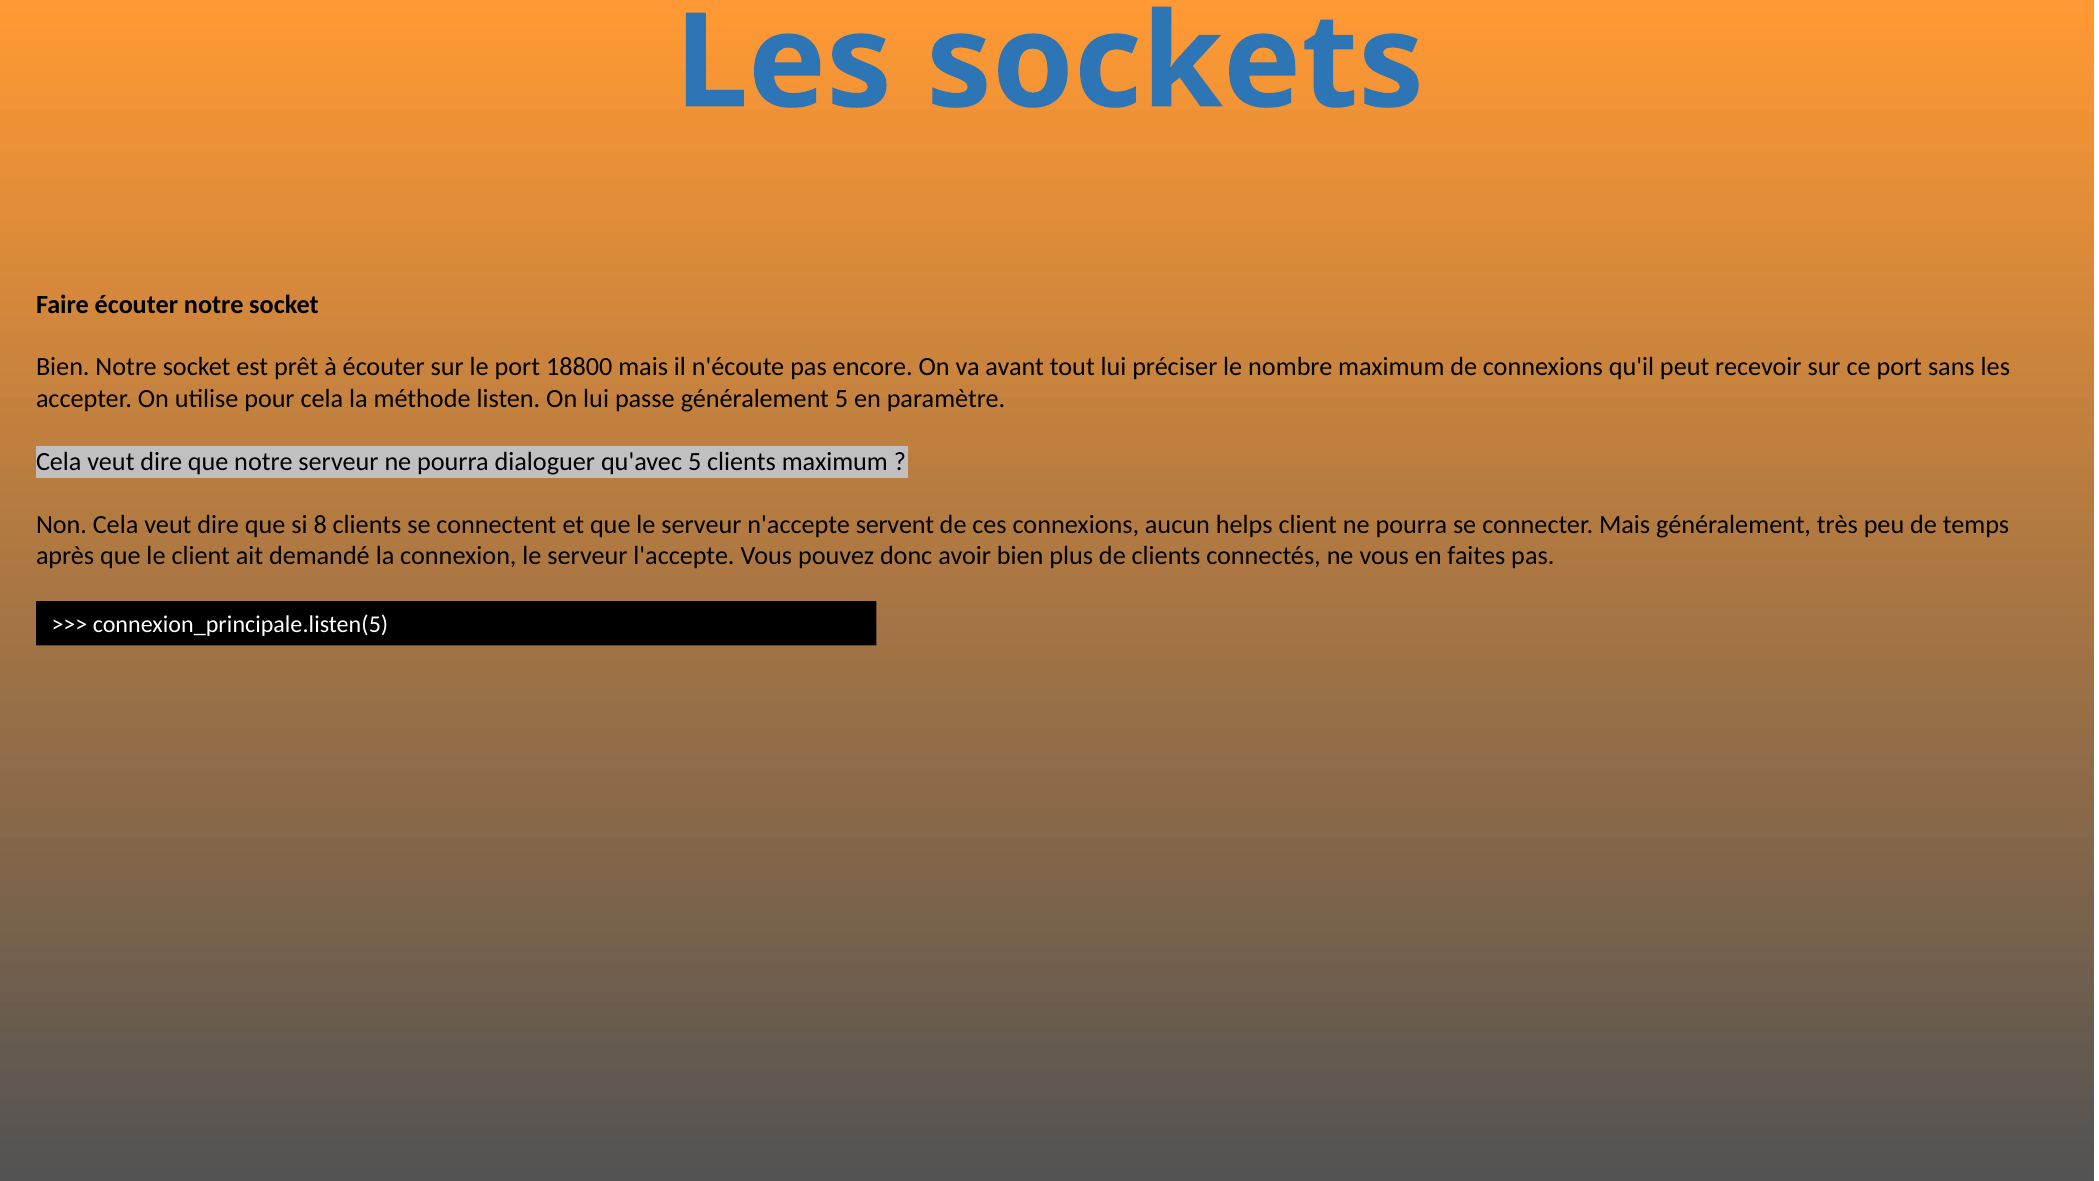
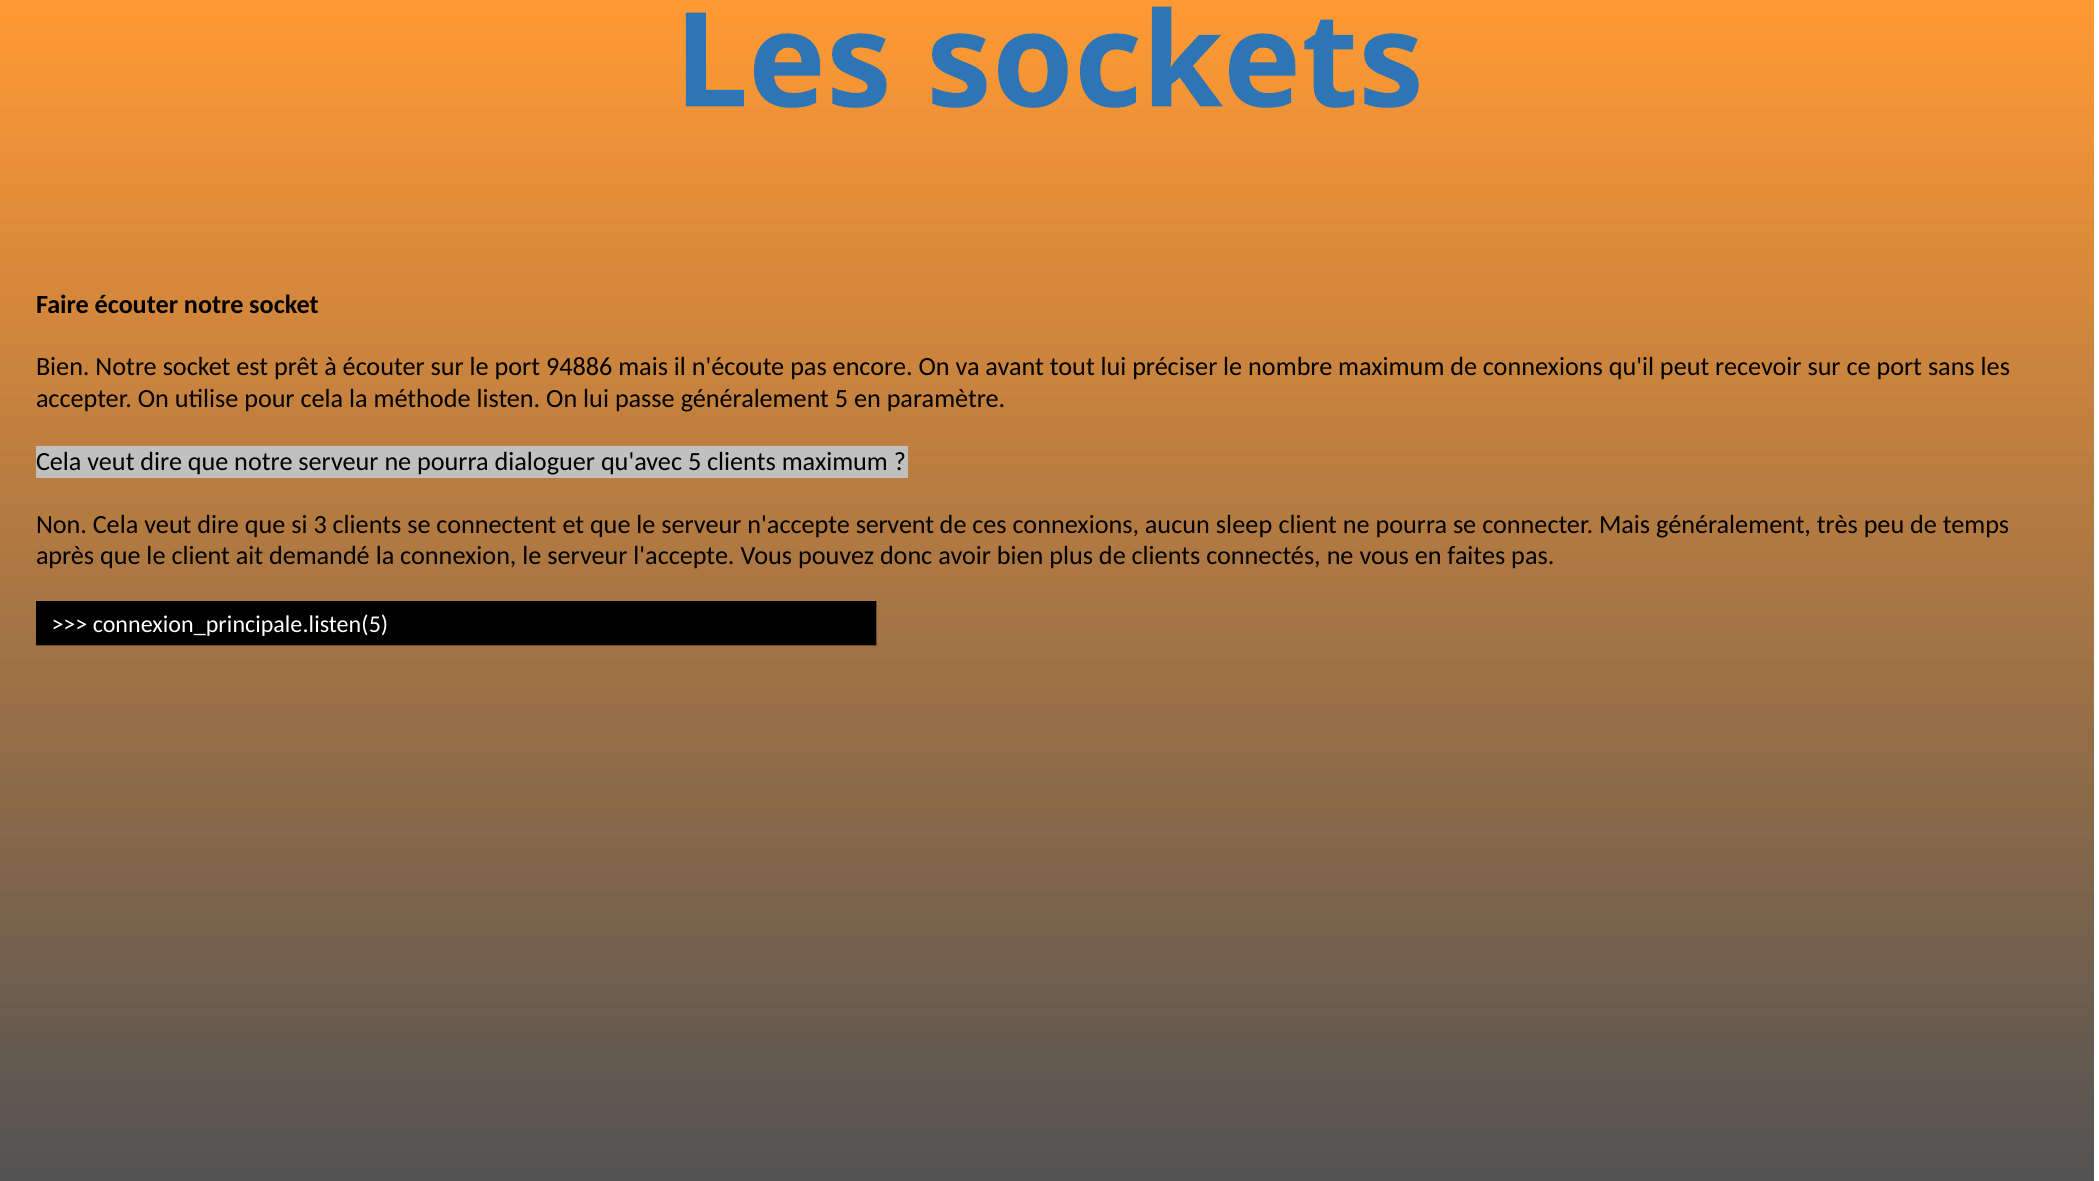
18800: 18800 -> 94886
8: 8 -> 3
helps: helps -> sleep
